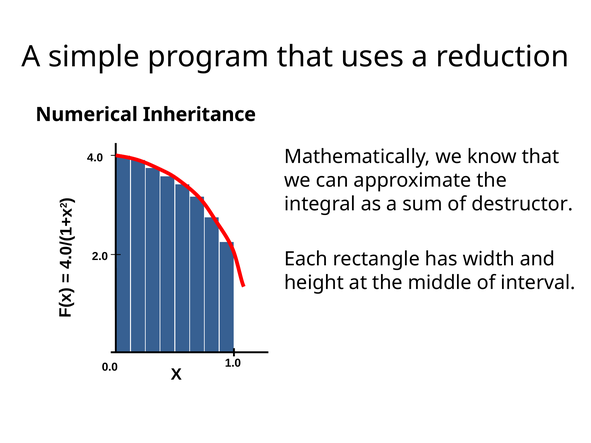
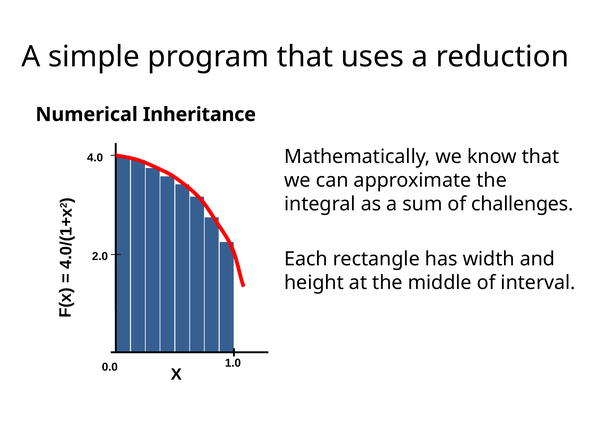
destructor: destructor -> challenges
